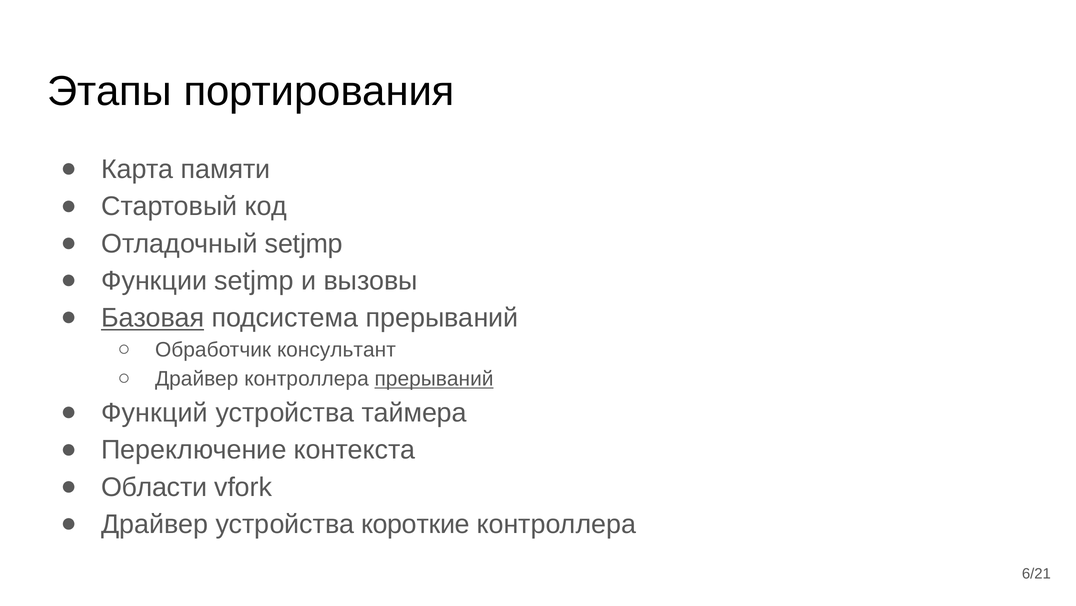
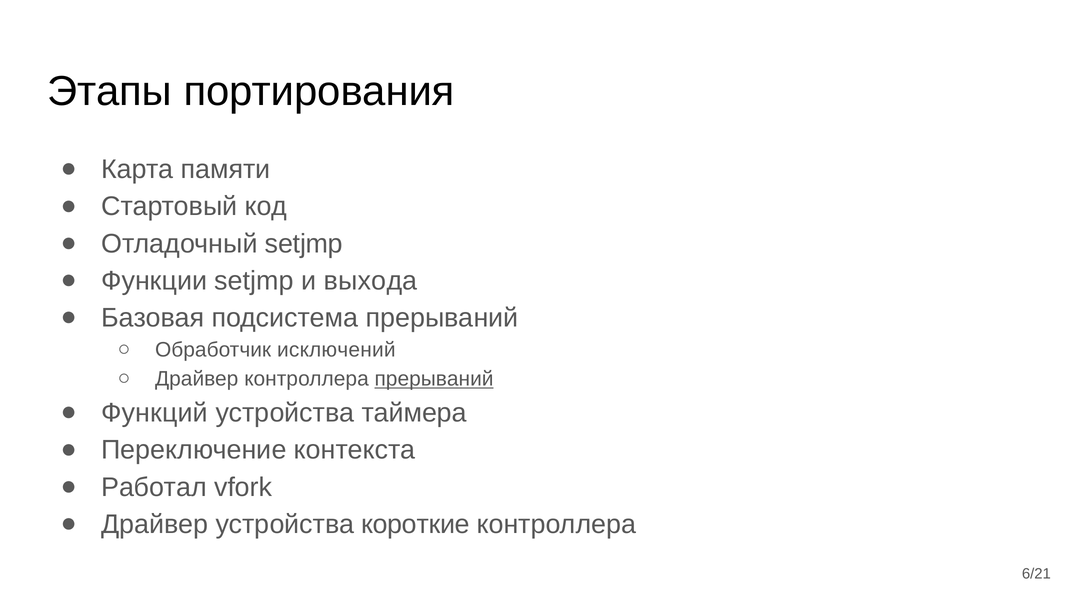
вызовы: вызовы -> выхода
Базовая underline: present -> none
консультант: консультант -> исключений
Области: Области -> Работал
